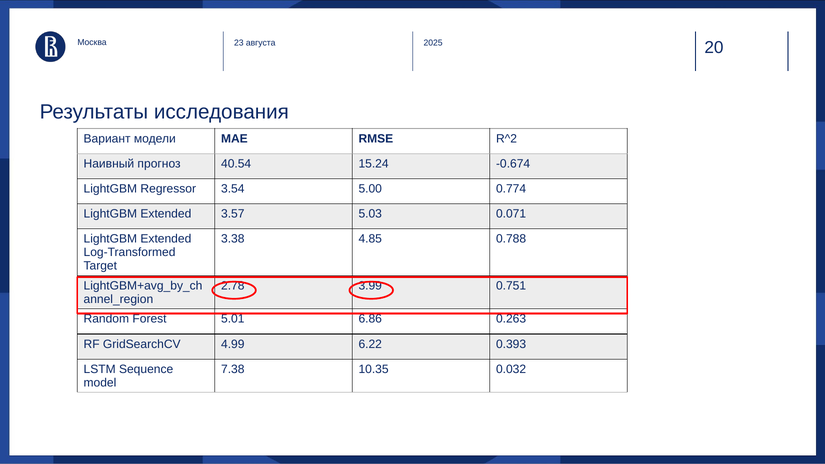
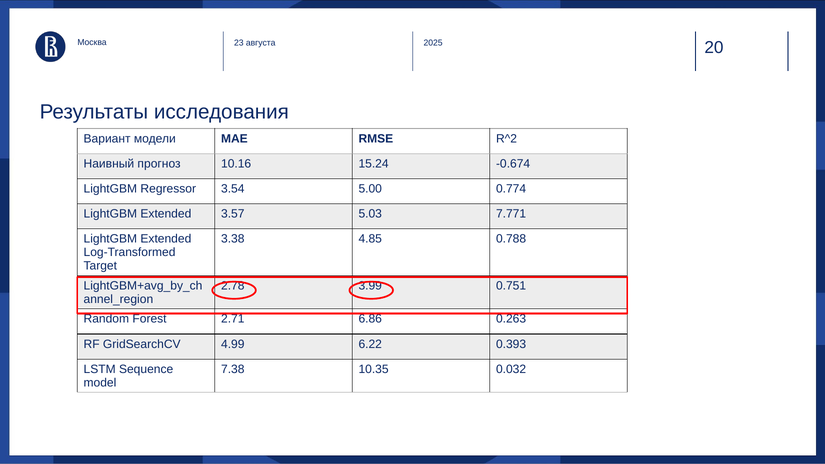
40.54: 40.54 -> 10.16
0.071: 0.071 -> 7.771
5.01: 5.01 -> 2.71
